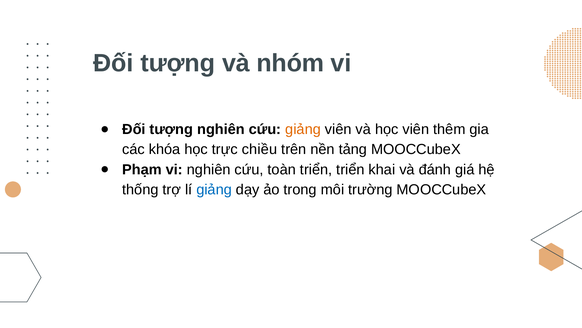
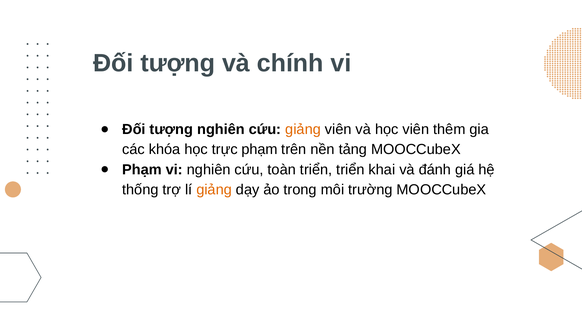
nhóm: nhóm -> chính
trực chiều: chiều -> phạm
giảng at (214, 189) colour: blue -> orange
